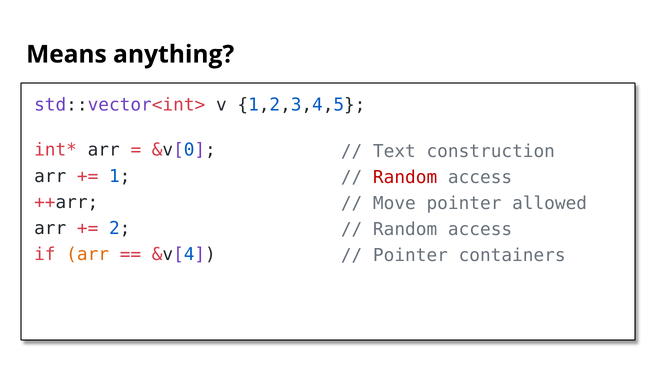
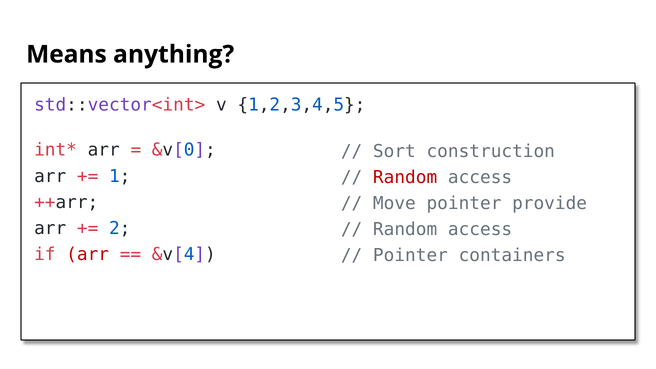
Text: Text -> Sort
allowed: allowed -> provide
arr at (88, 254) colour: orange -> red
